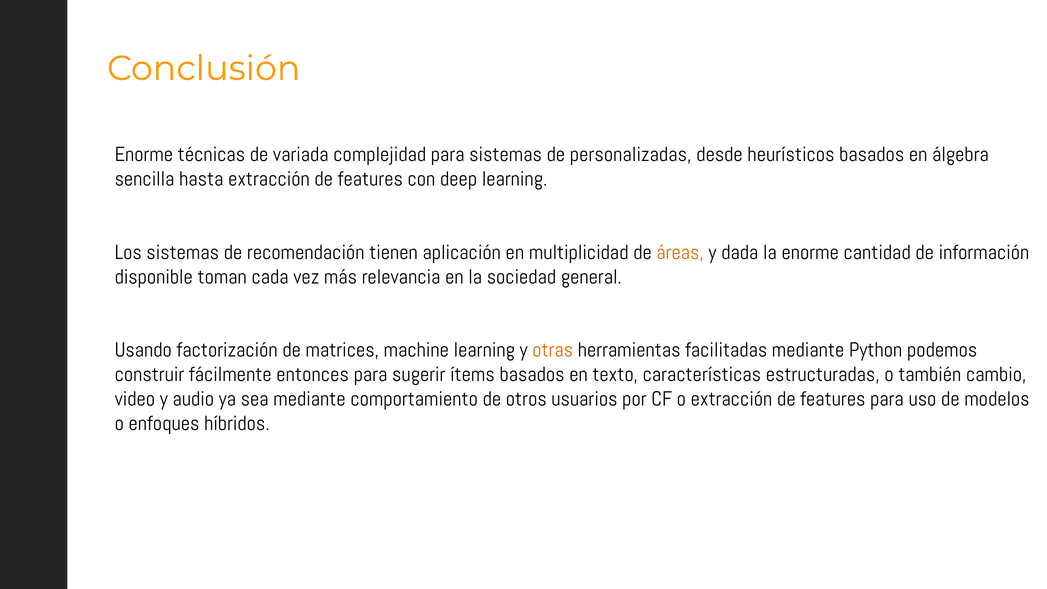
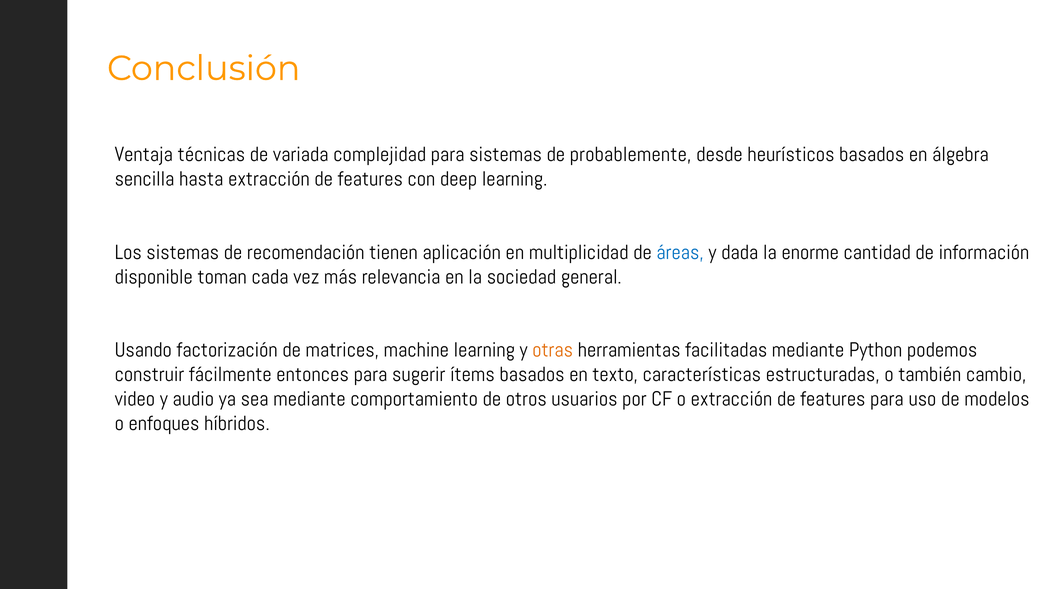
Enorme at (144, 155): Enorme -> Ventaja
personalizadas: personalizadas -> probablemente
áreas colour: orange -> blue
